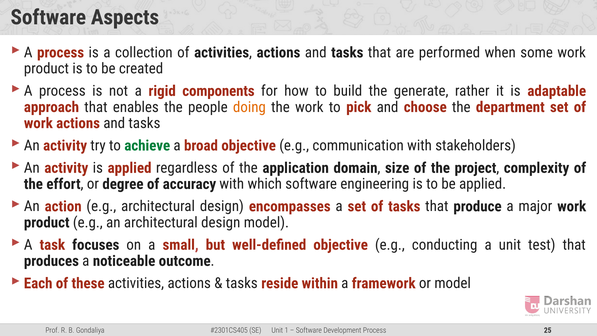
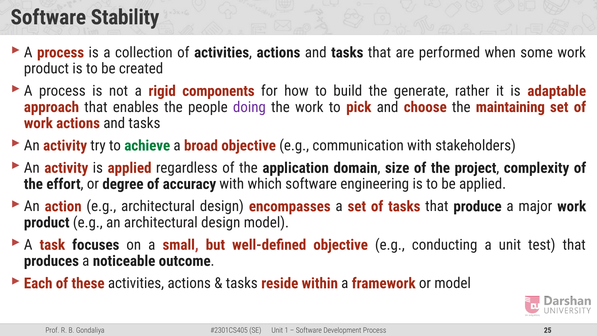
Aspects: Aspects -> Stability
doing colour: orange -> purple
department: department -> maintaining
